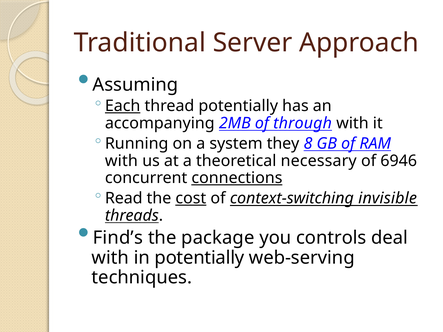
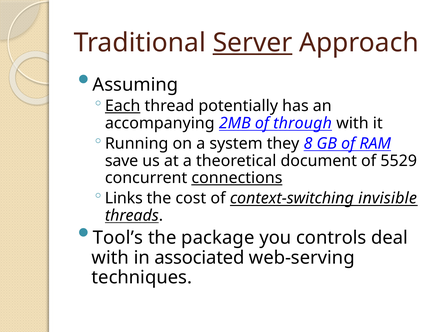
Server underline: none -> present
with at (121, 161): with -> save
necessary: necessary -> document
6946: 6946 -> 5529
Read: Read -> Links
cost underline: present -> none
Find’s: Find’s -> Tool’s
in potentially: potentially -> associated
